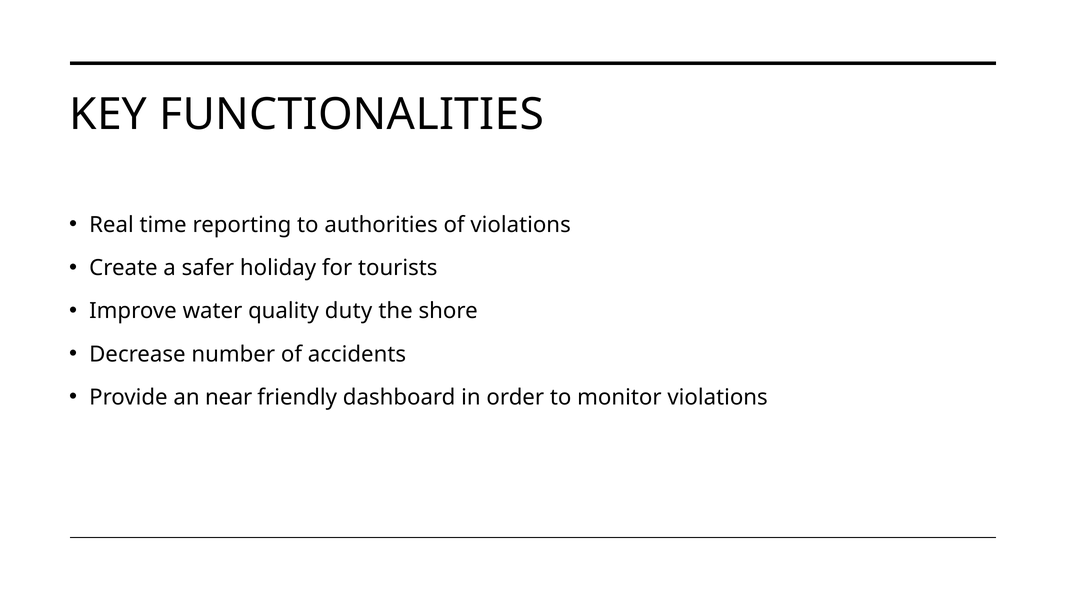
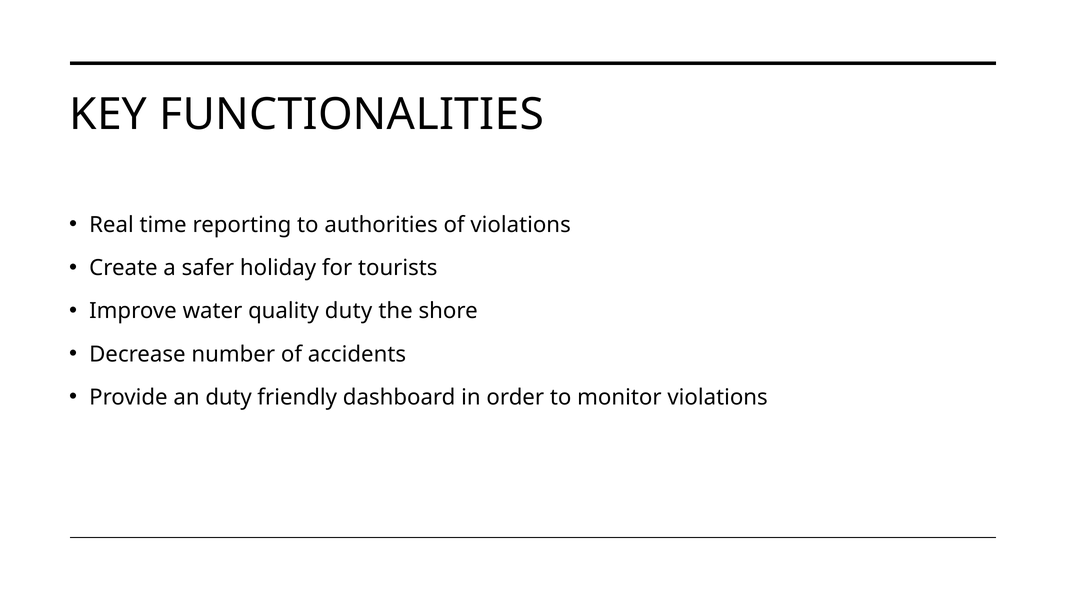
an near: near -> duty
